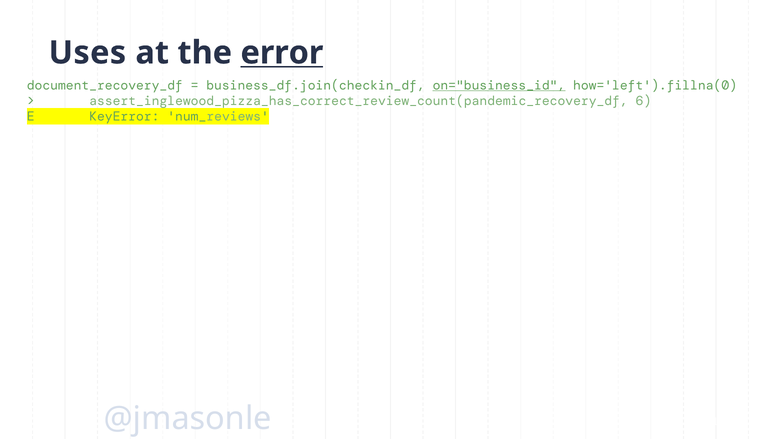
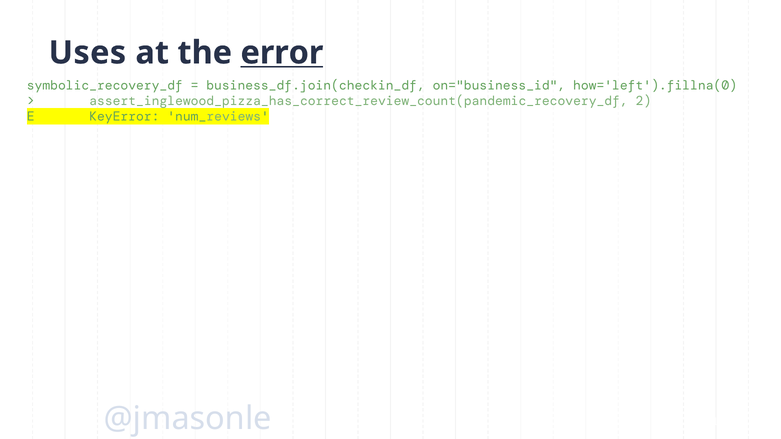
document_recovery_df: document_recovery_df -> symbolic_recovery_df
on="business_id underline: present -> none
6: 6 -> 2
